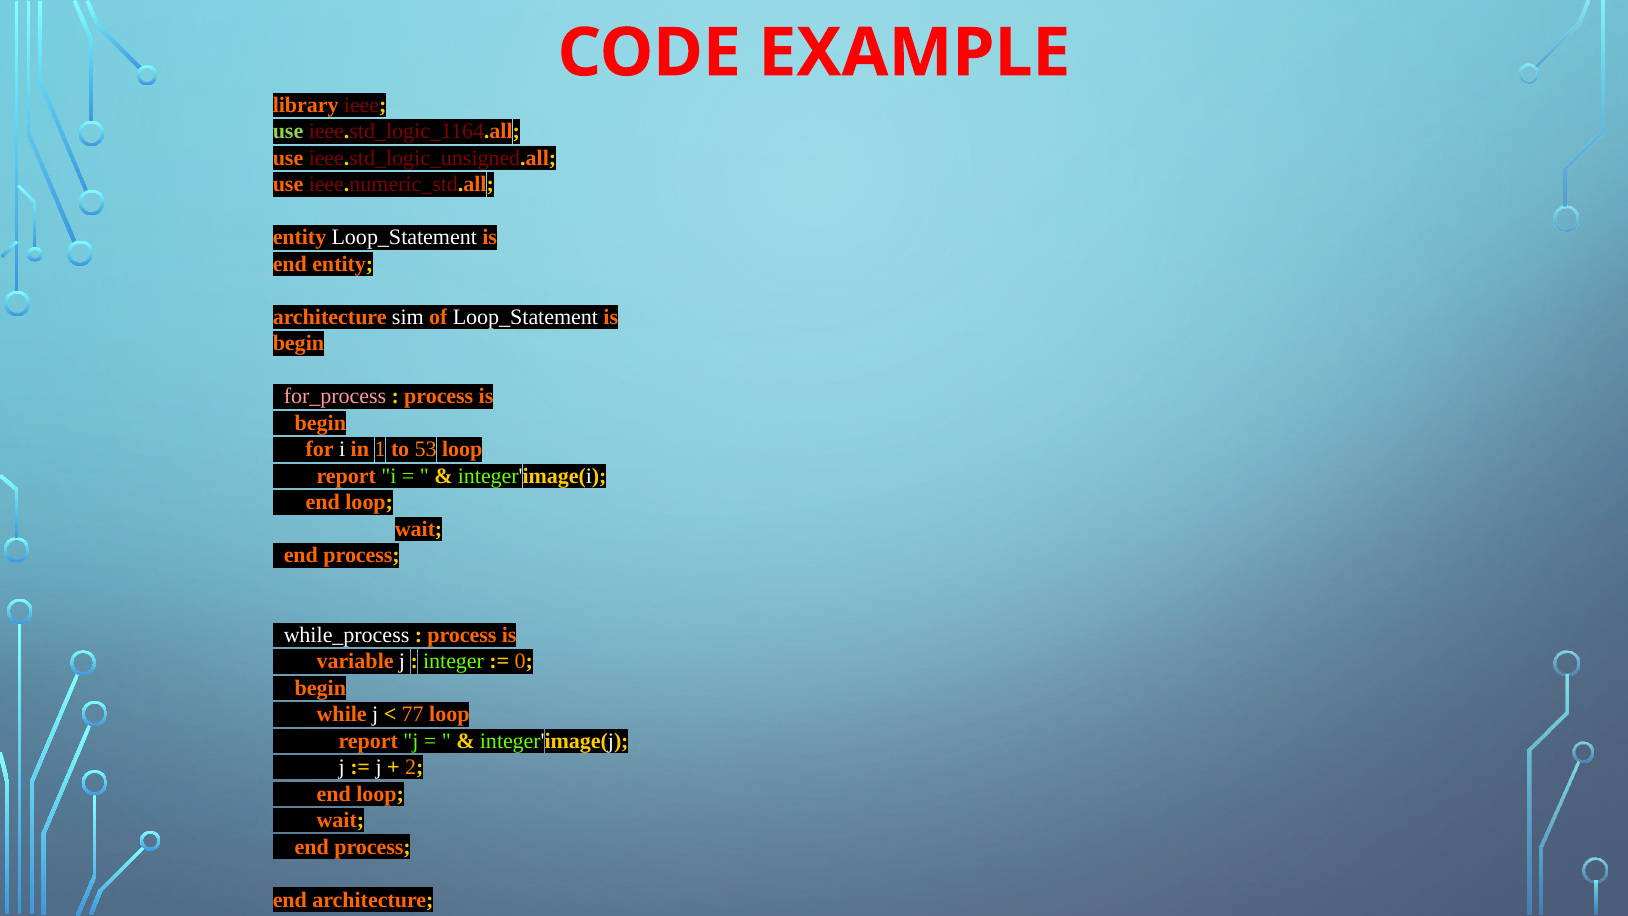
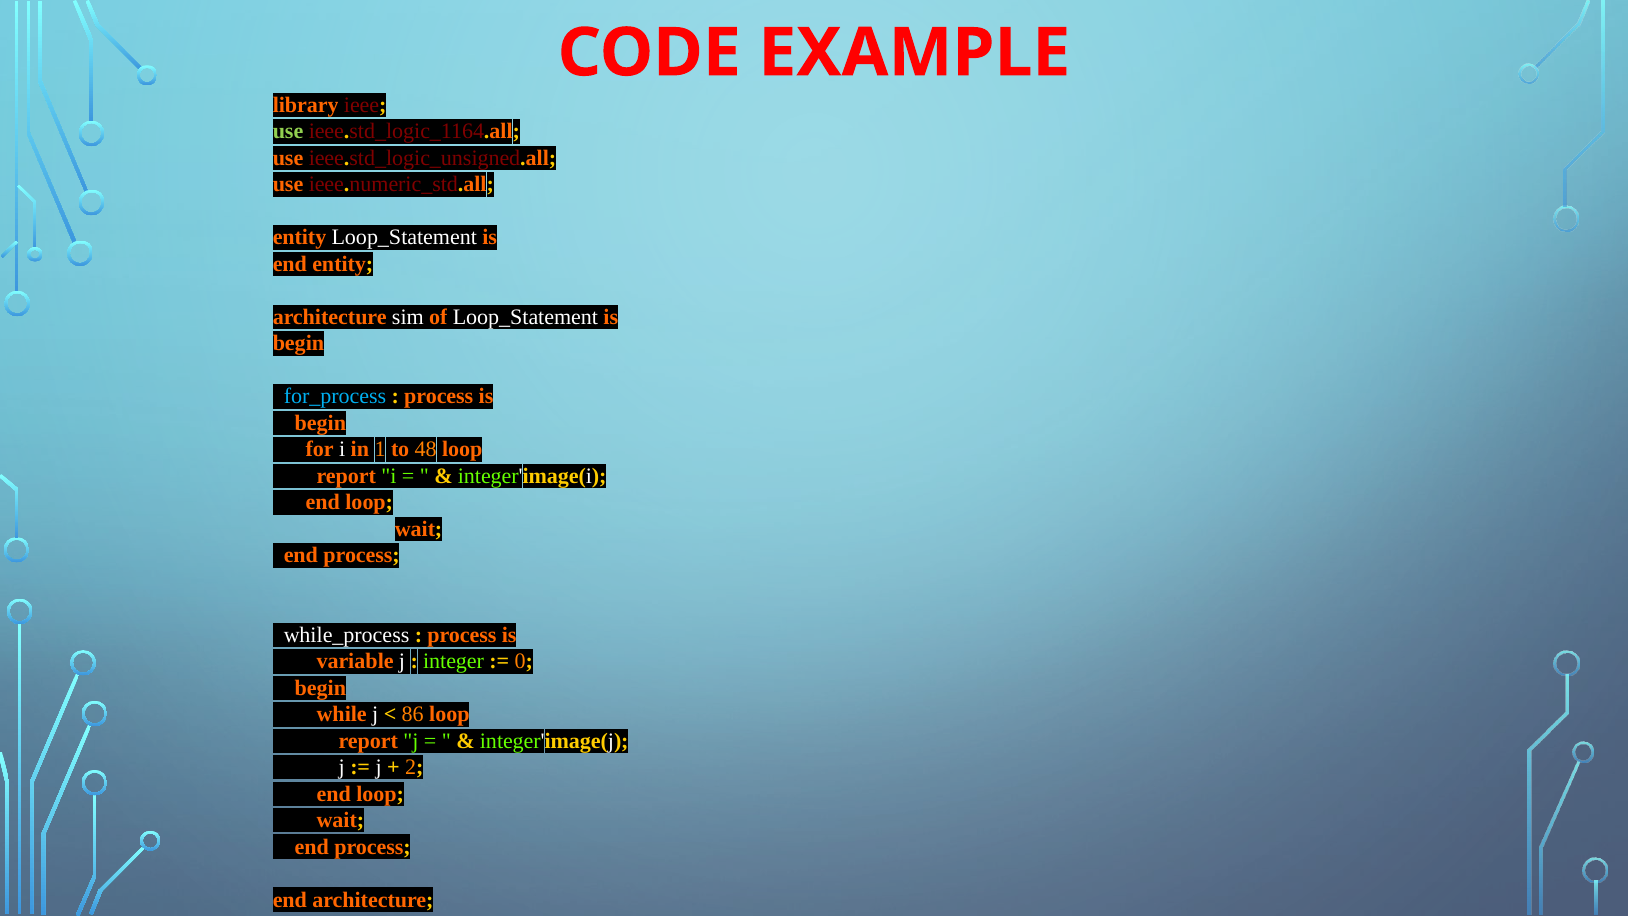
for_process colour: pink -> light blue
53: 53 -> 48
77: 77 -> 86
